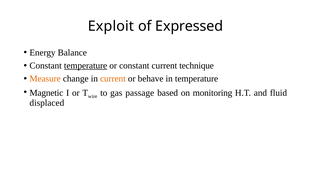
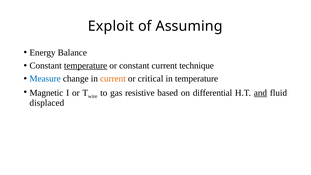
Expressed: Expressed -> Assuming
Measure colour: orange -> blue
behave: behave -> critical
passage: passage -> resistive
monitoring: monitoring -> differential
and underline: none -> present
